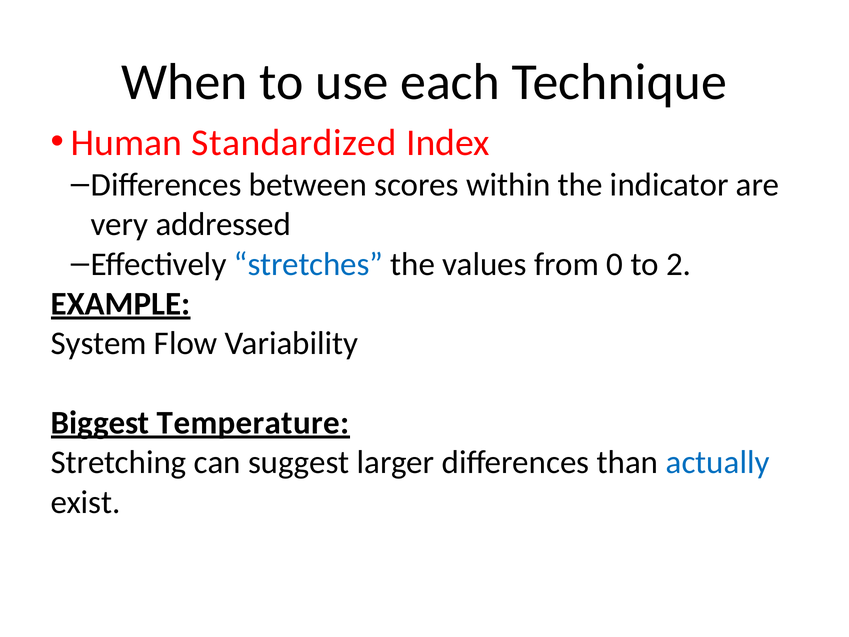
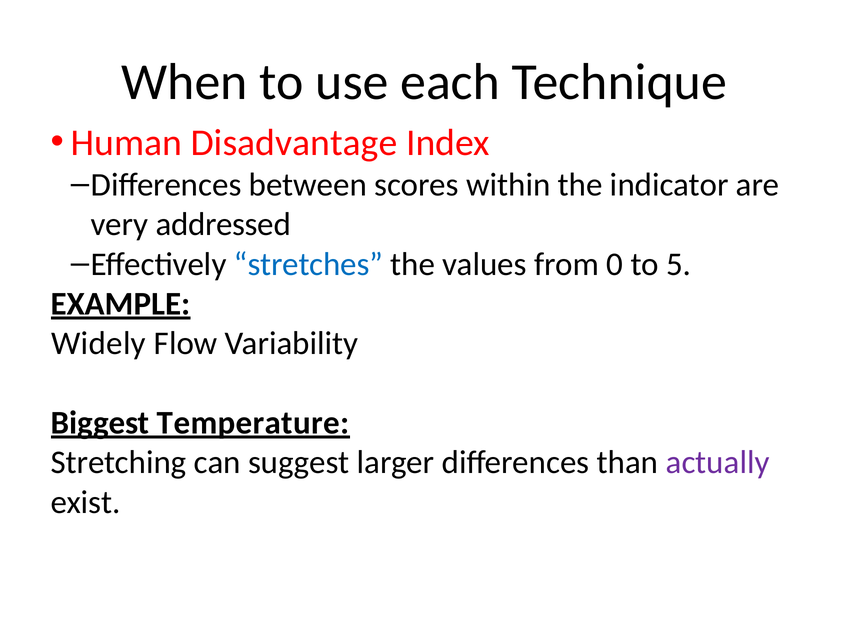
Standardized: Standardized -> Disadvantage
2: 2 -> 5
System: System -> Widely
actually colour: blue -> purple
